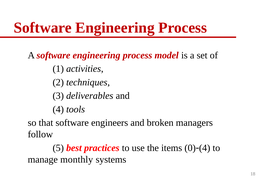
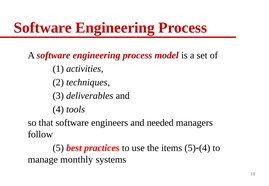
broken: broken -> needed
items 0: 0 -> 5
